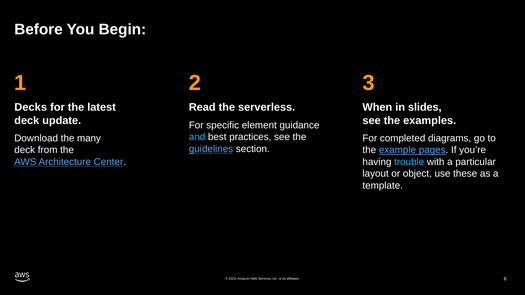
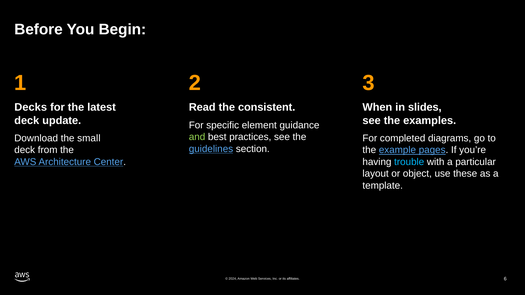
serverless: serverless -> consistent
and colour: light blue -> light green
many: many -> small
